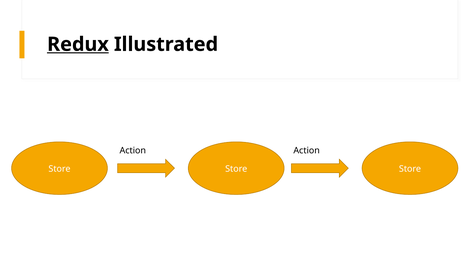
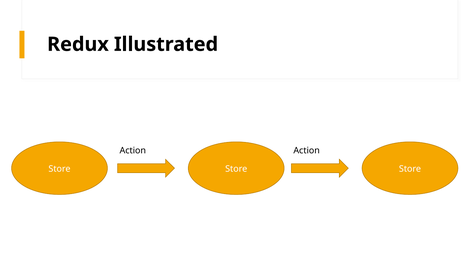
Redux underline: present -> none
